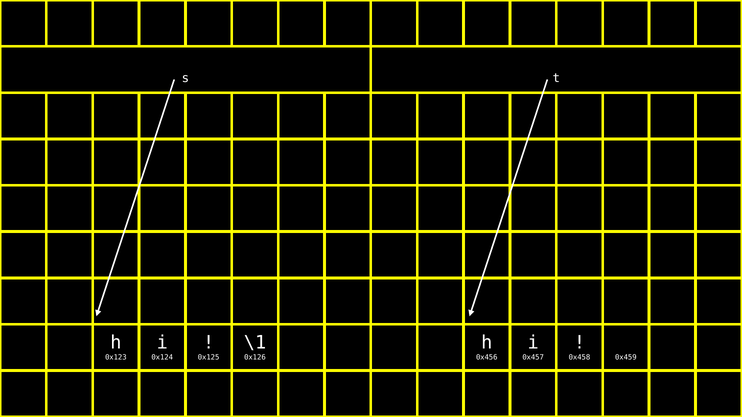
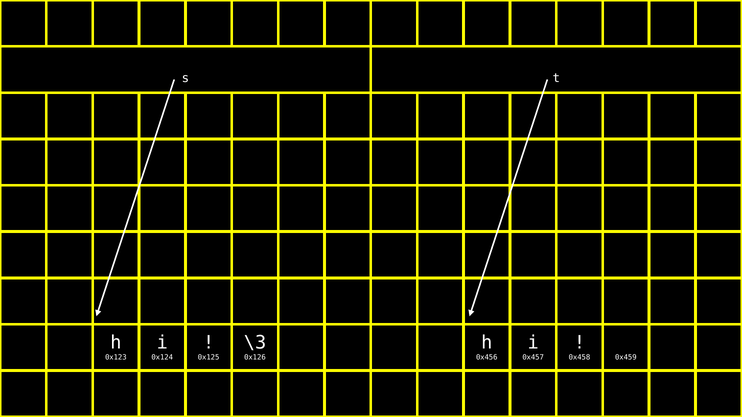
\1: \1 -> \3
